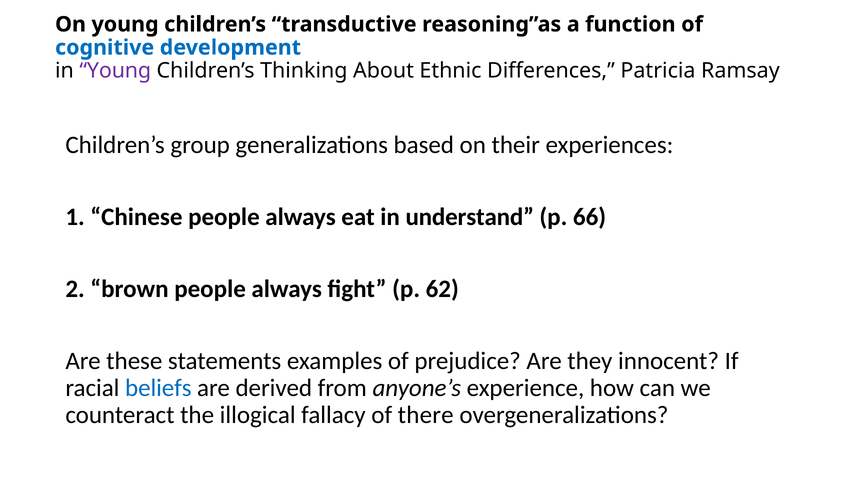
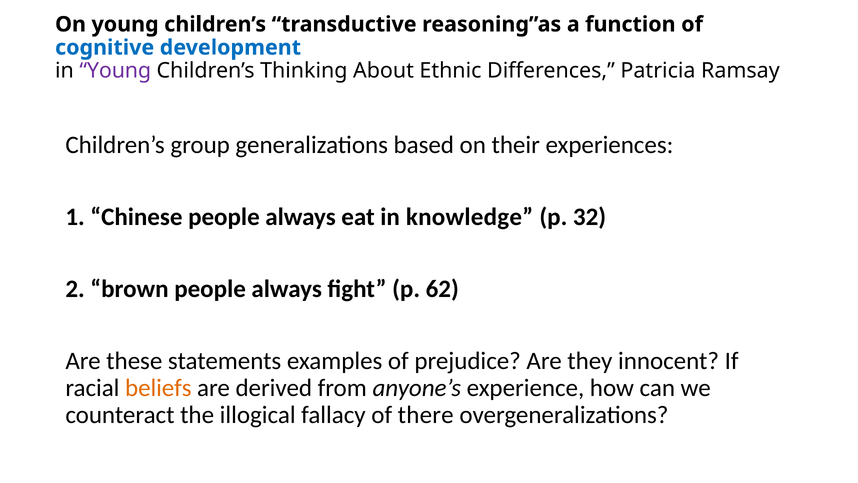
understand: understand -> knowledge
66: 66 -> 32
beliefs colour: blue -> orange
